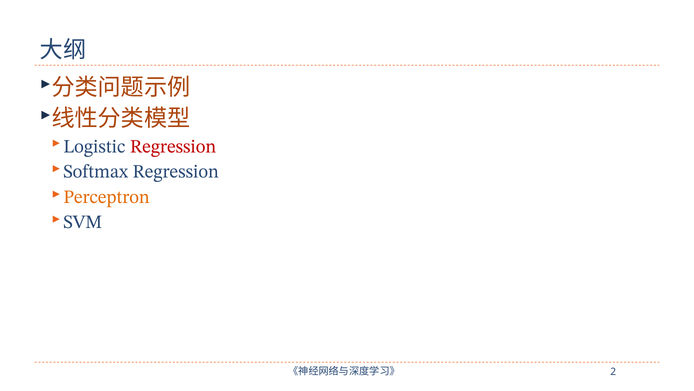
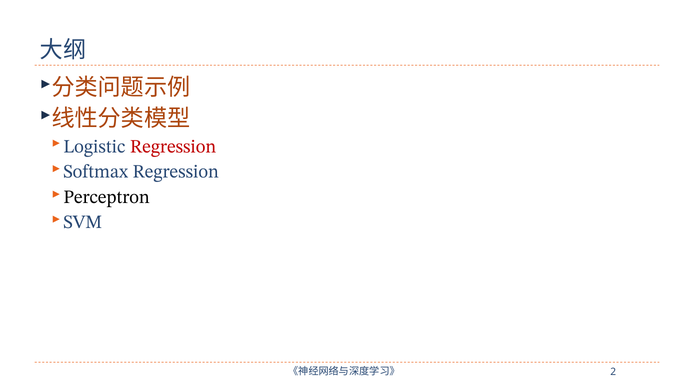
Perceptron colour: orange -> black
